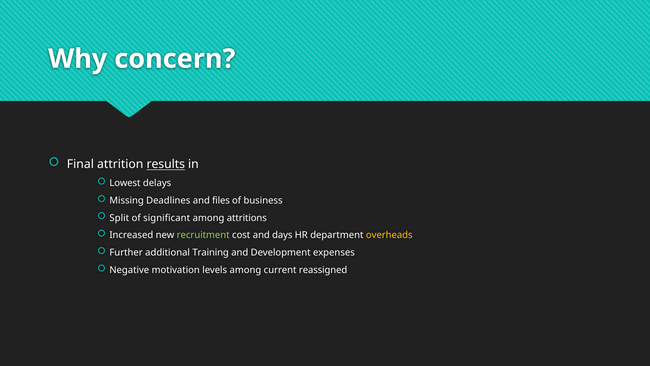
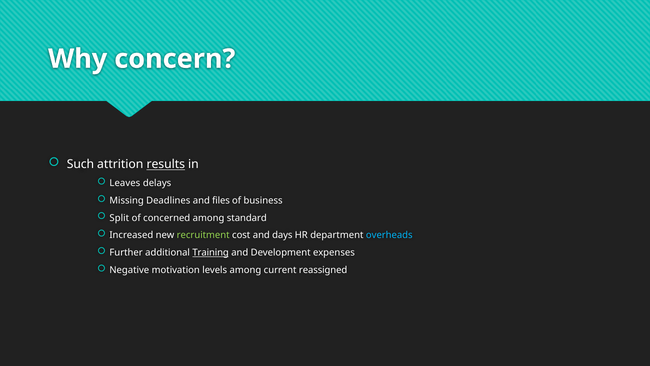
Final: Final -> Such
Lowest: Lowest -> Leaves
significant: significant -> concerned
attritions: attritions -> standard
overheads colour: yellow -> light blue
Training underline: none -> present
